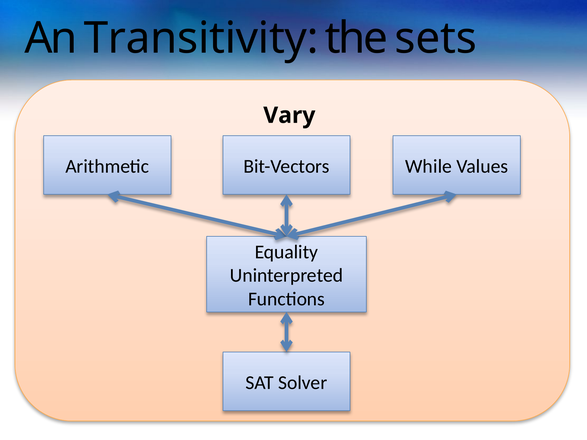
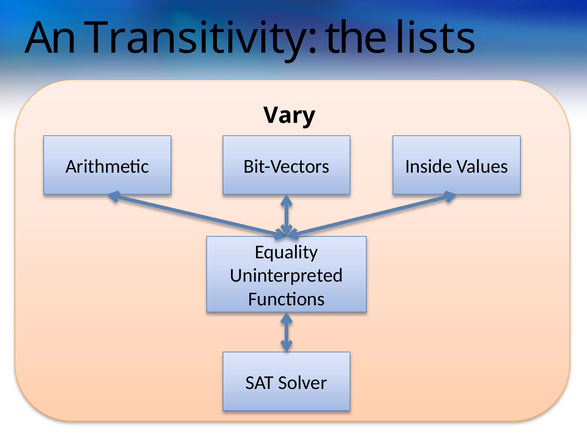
sets: sets -> lists
While: While -> Inside
